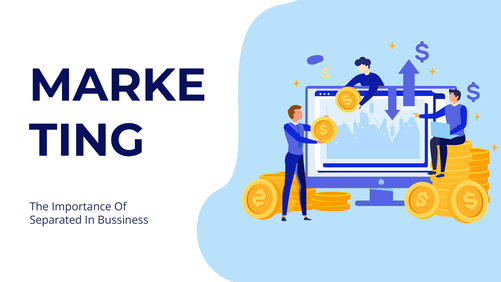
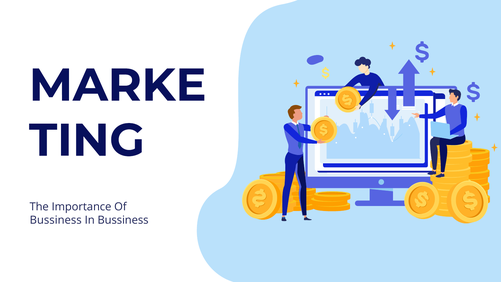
Separated at (56, 220): Separated -> Bussiness
